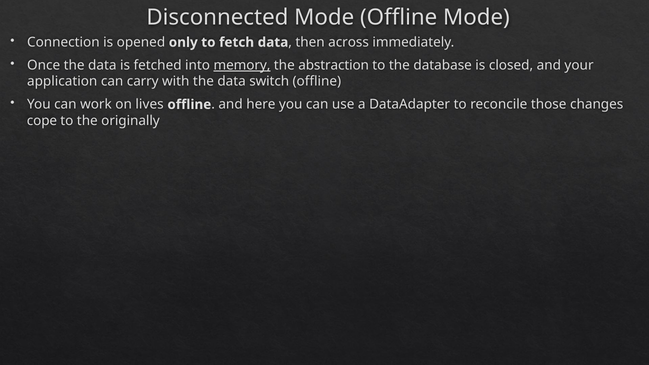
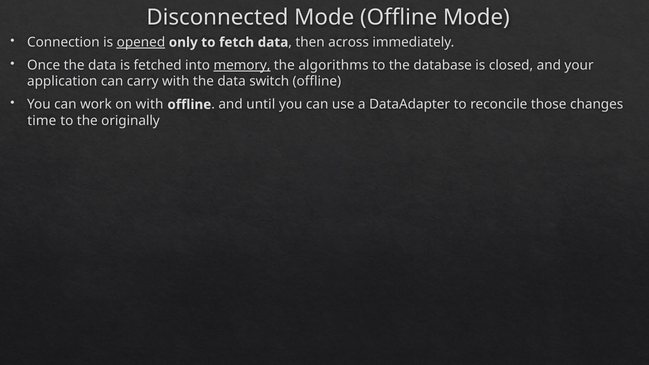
opened underline: none -> present
abstraction: abstraction -> algorithms
on lives: lives -> with
here: here -> until
cope: cope -> time
